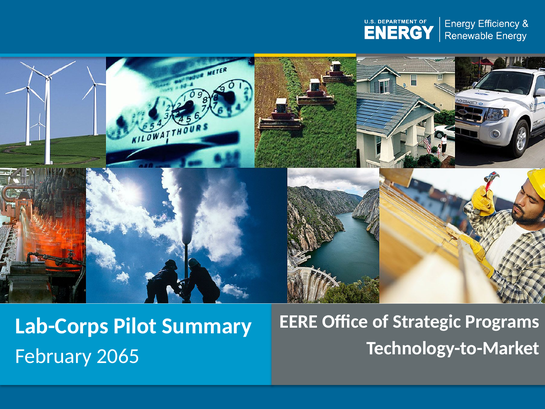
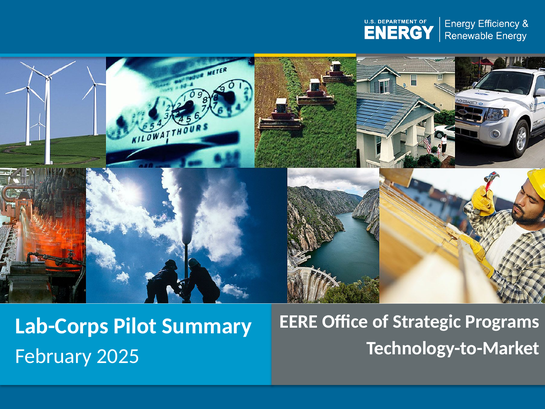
2065: 2065 -> 2025
